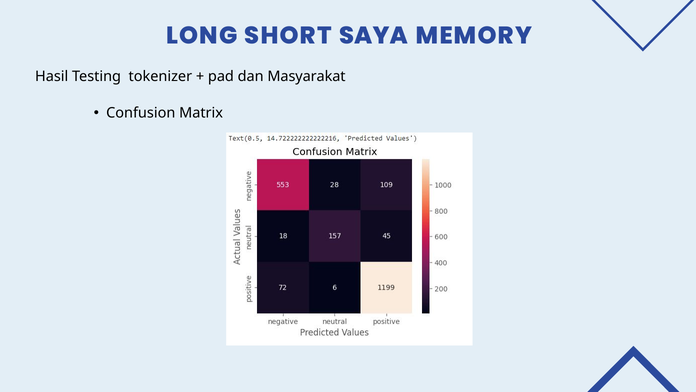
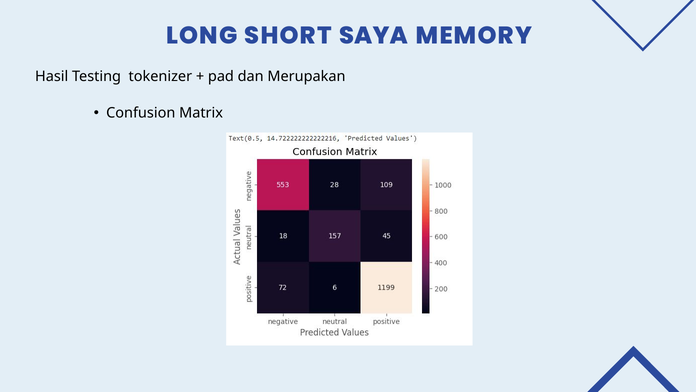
Masyarakat: Masyarakat -> Merupakan
